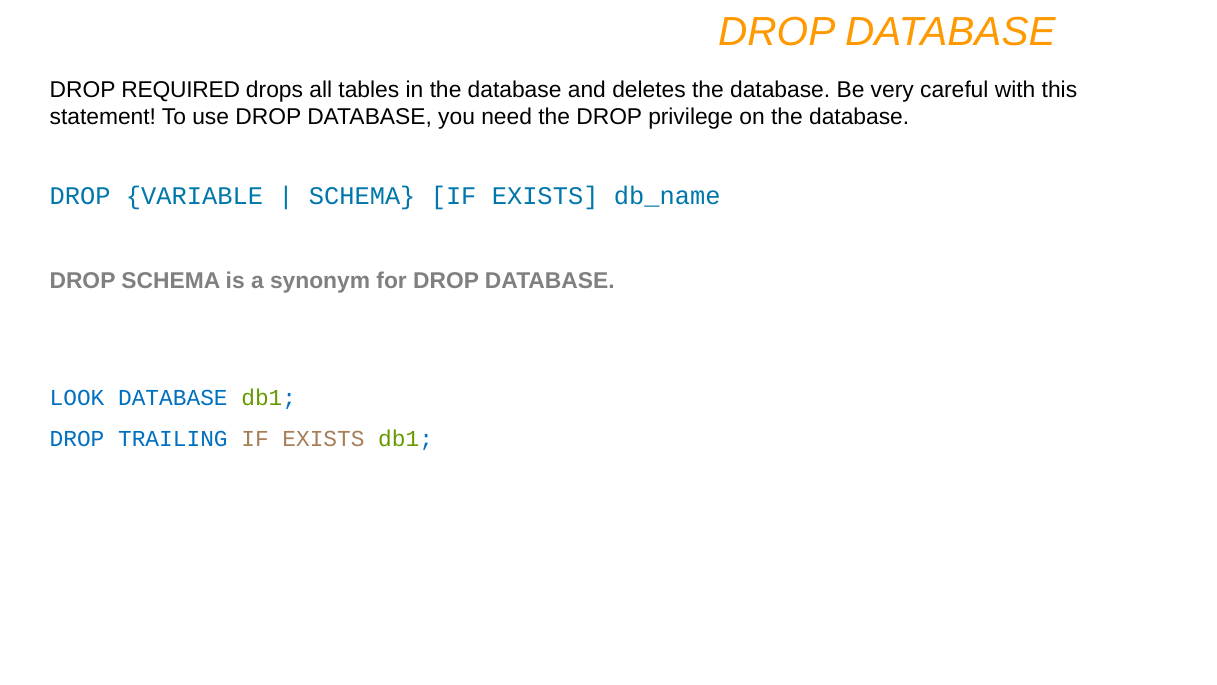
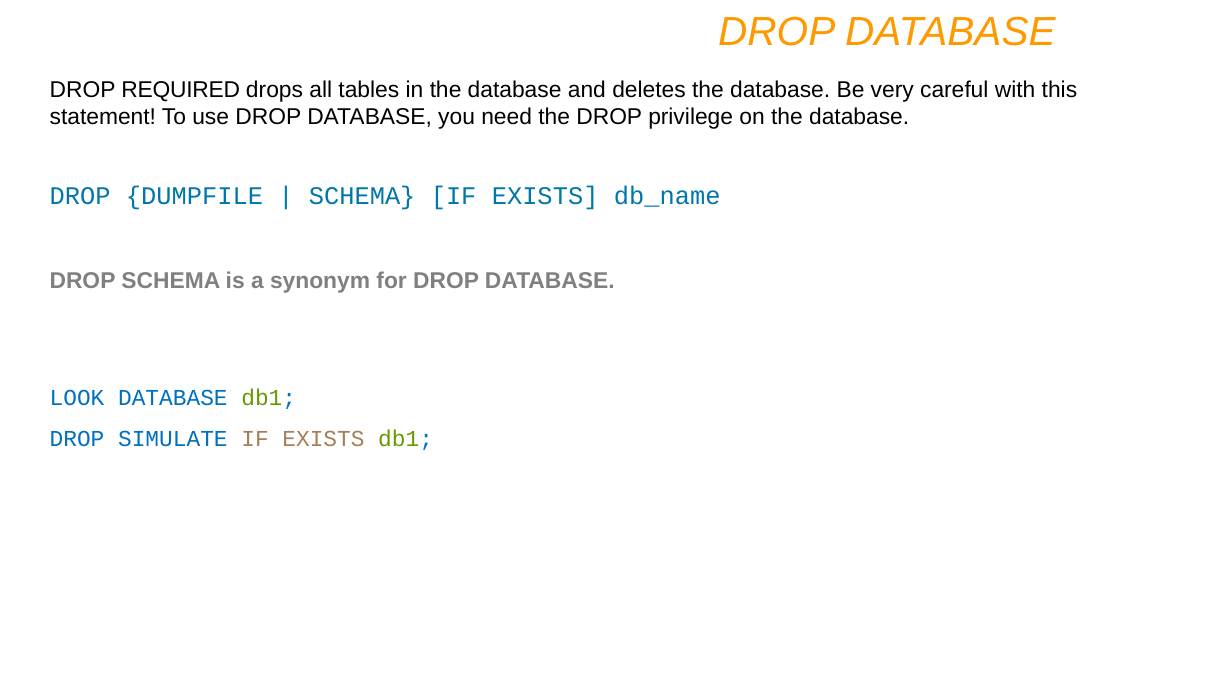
VARIABLE: VARIABLE -> DUMPFILE
TRAILING: TRAILING -> SIMULATE
